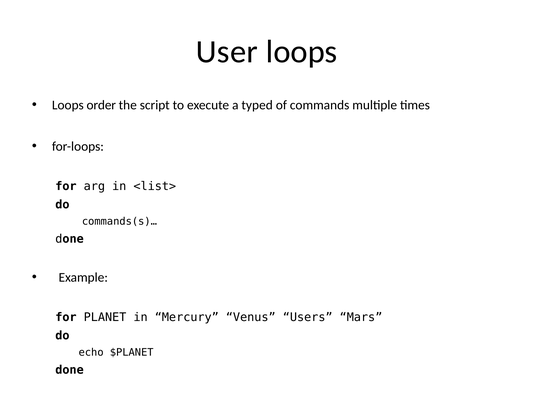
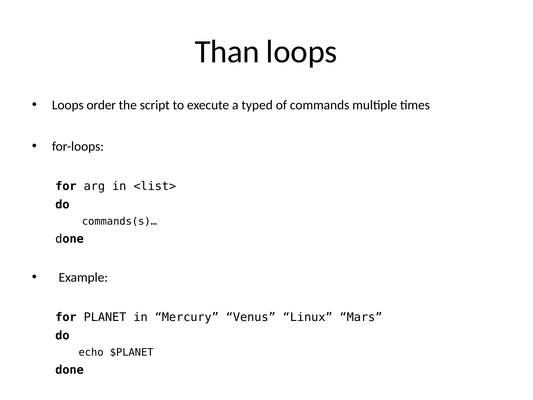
User: User -> Than
Users: Users -> Linux
